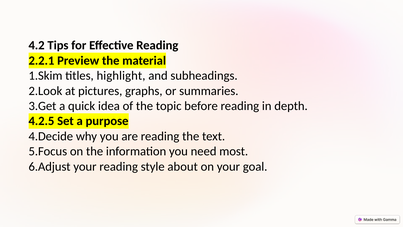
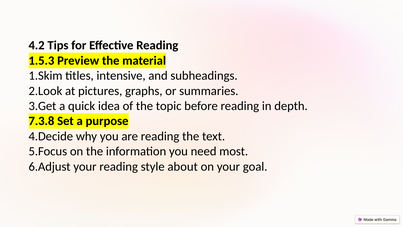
2.2.1: 2.2.1 -> 1.5.3
highlight: highlight -> intensive
4.2.5: 4.2.5 -> 7.3.8
